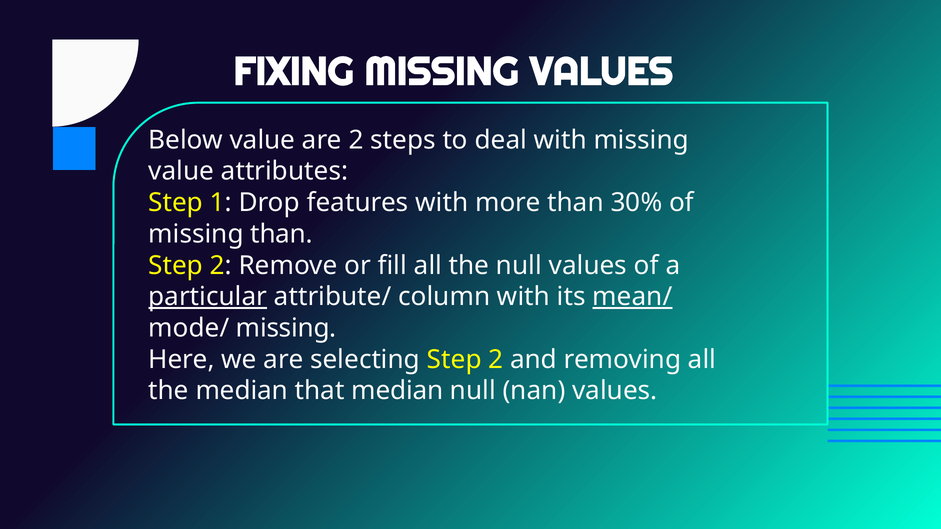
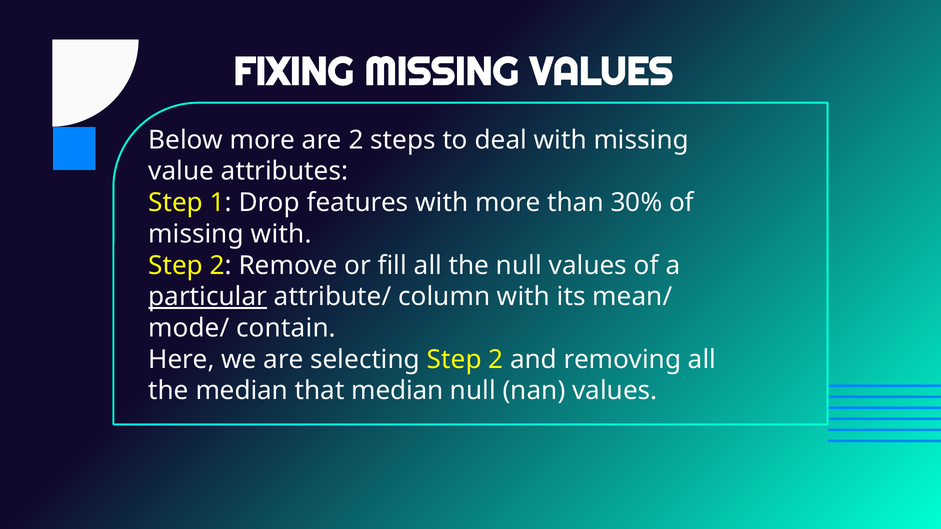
Below value: value -> more
missing than: than -> with
mean/ underline: present -> none
mode/ missing: missing -> contain
